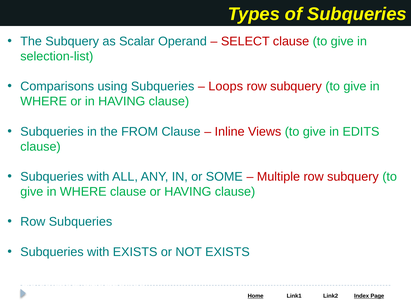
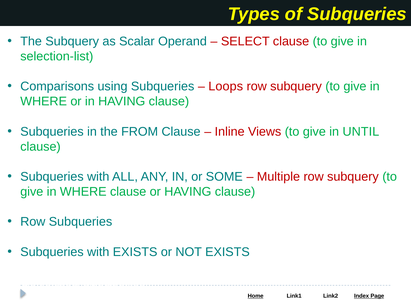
EDITS: EDITS -> UNTIL
